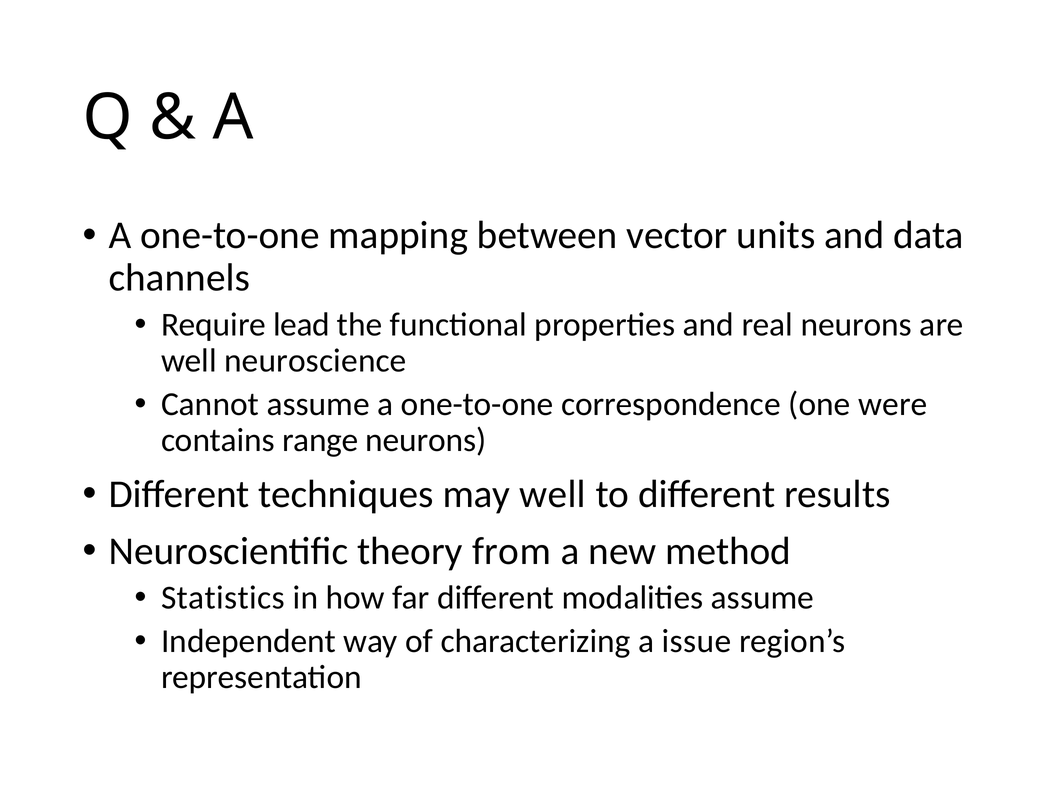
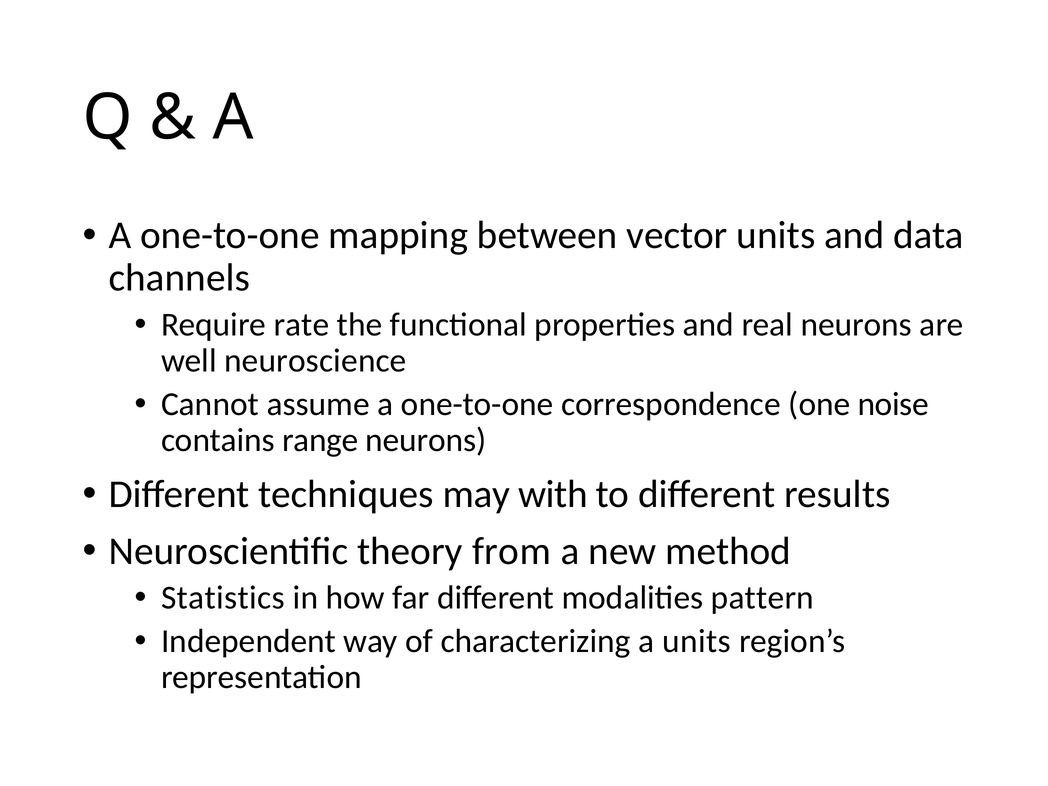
lead: lead -> rate
were: were -> noise
may well: well -> with
modalities assume: assume -> pattern
a issue: issue -> units
